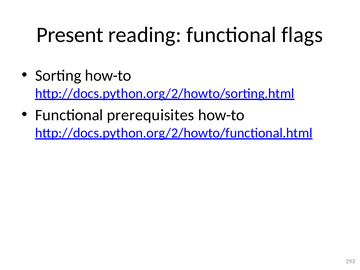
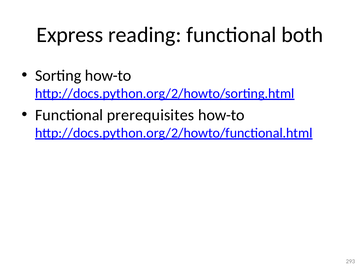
Present: Present -> Express
flags: flags -> both
